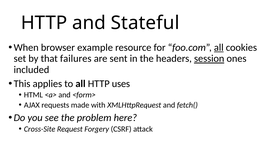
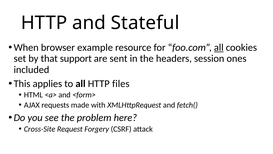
failures: failures -> support
session underline: present -> none
uses: uses -> files
